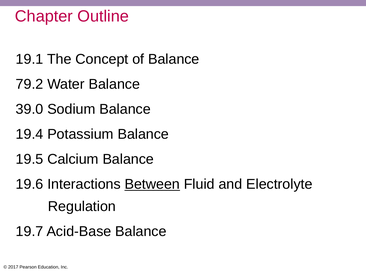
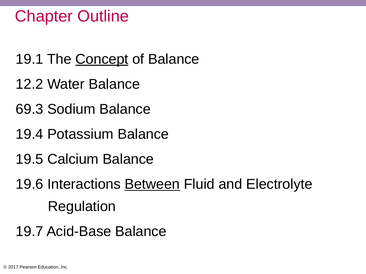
Concept underline: none -> present
79.2: 79.2 -> 12.2
39.0: 39.0 -> 69.3
